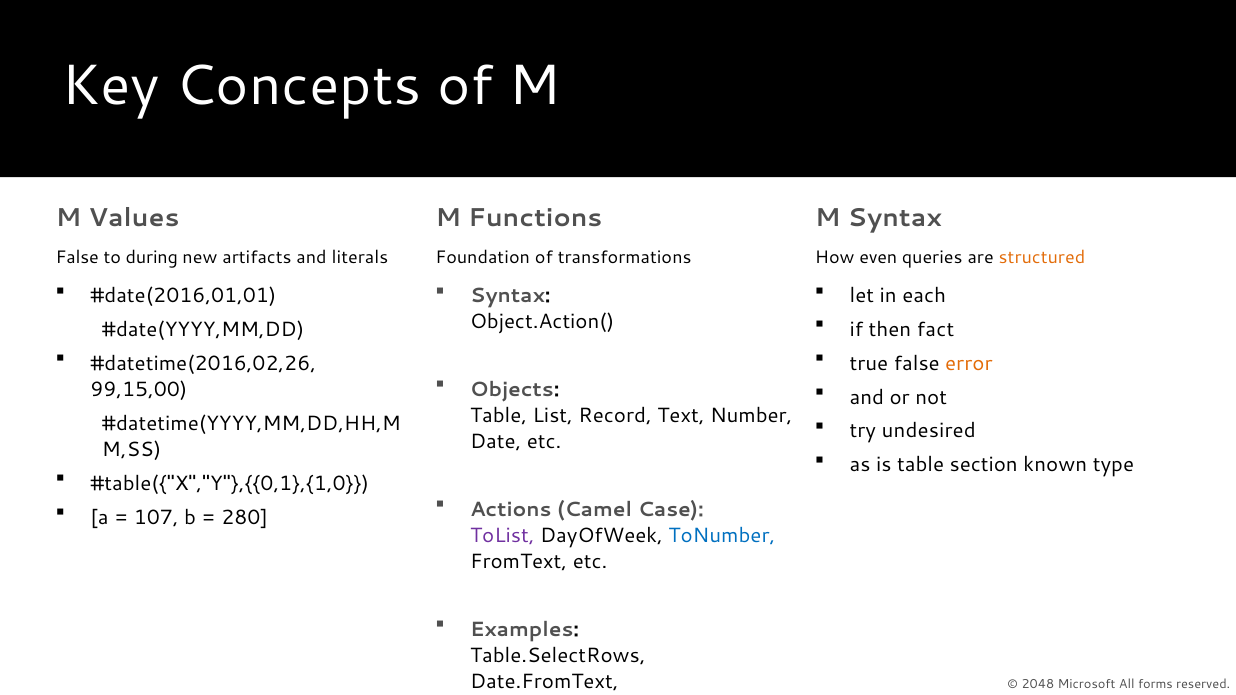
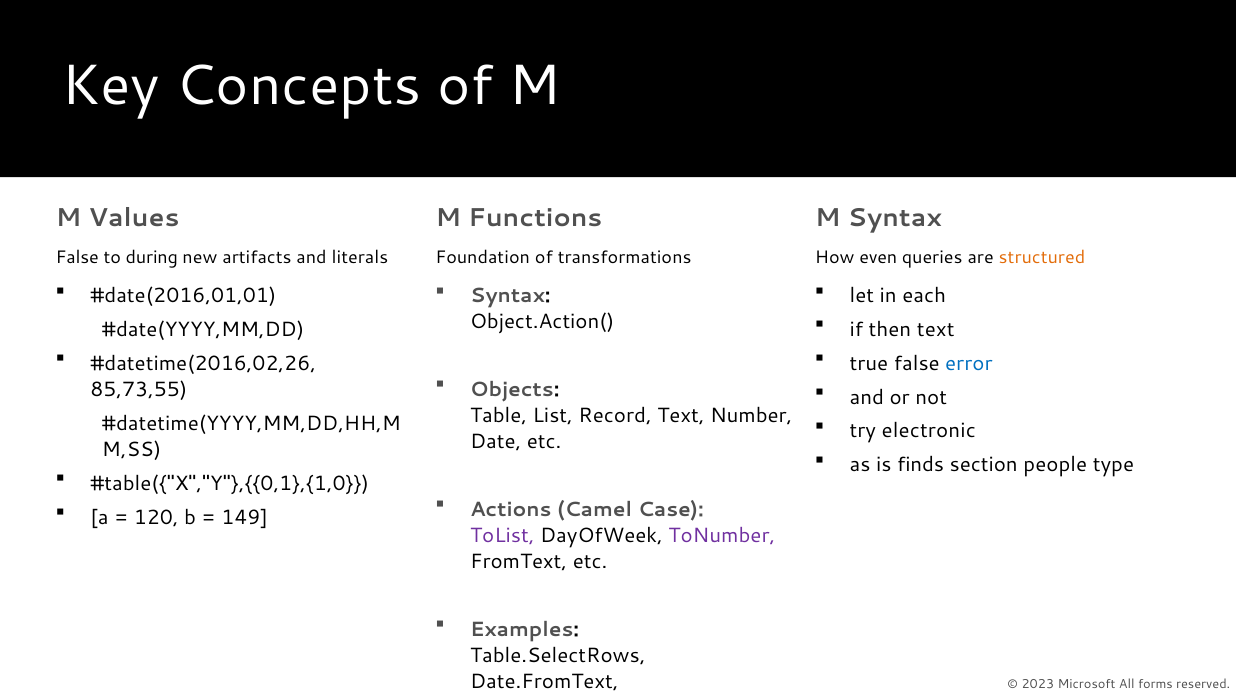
then fact: fact -> text
error colour: orange -> blue
99,15,00: 99,15,00 -> 85,73,55
undesired: undesired -> electronic
is table: table -> finds
known: known -> people
107: 107 -> 120
280: 280 -> 149
ToNumber colour: blue -> purple
2048: 2048 -> 2023
